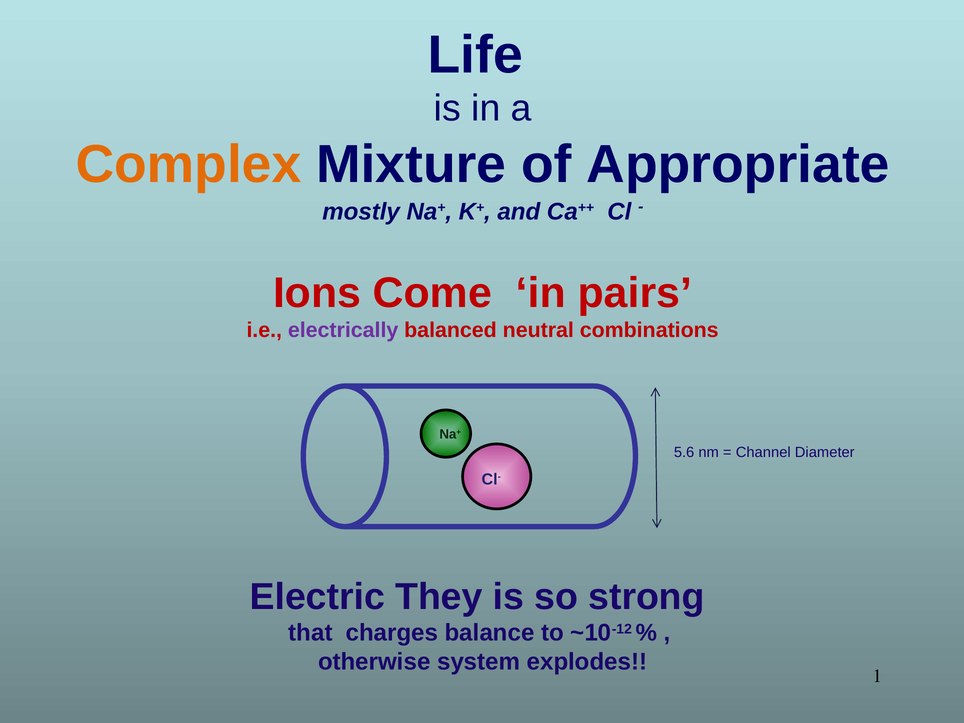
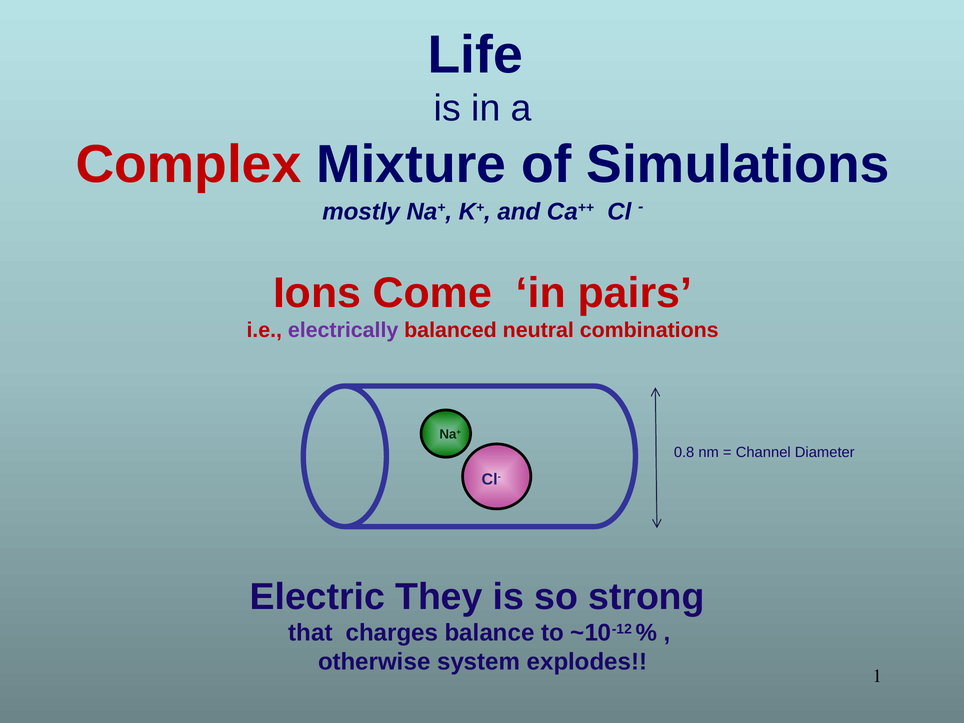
Complex colour: orange -> red
Appropriate: Appropriate -> Simulations
5.6: 5.6 -> 0.8
